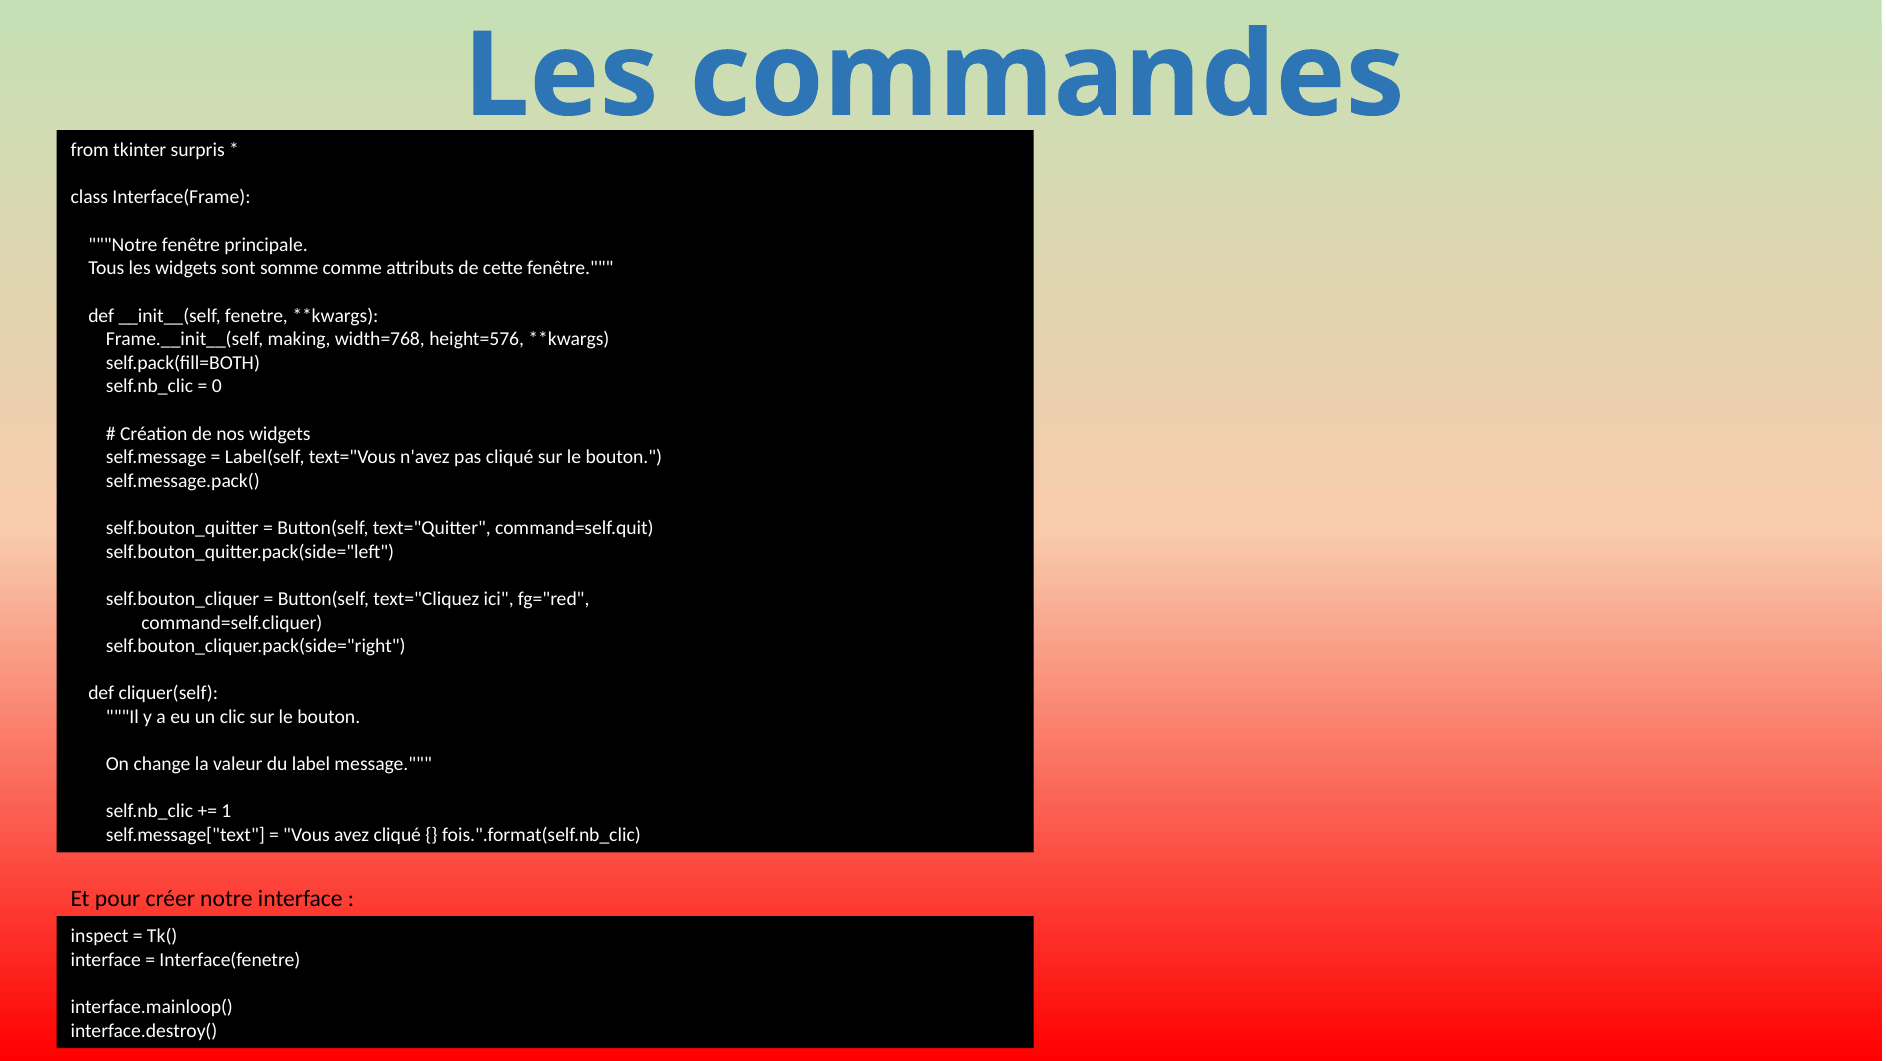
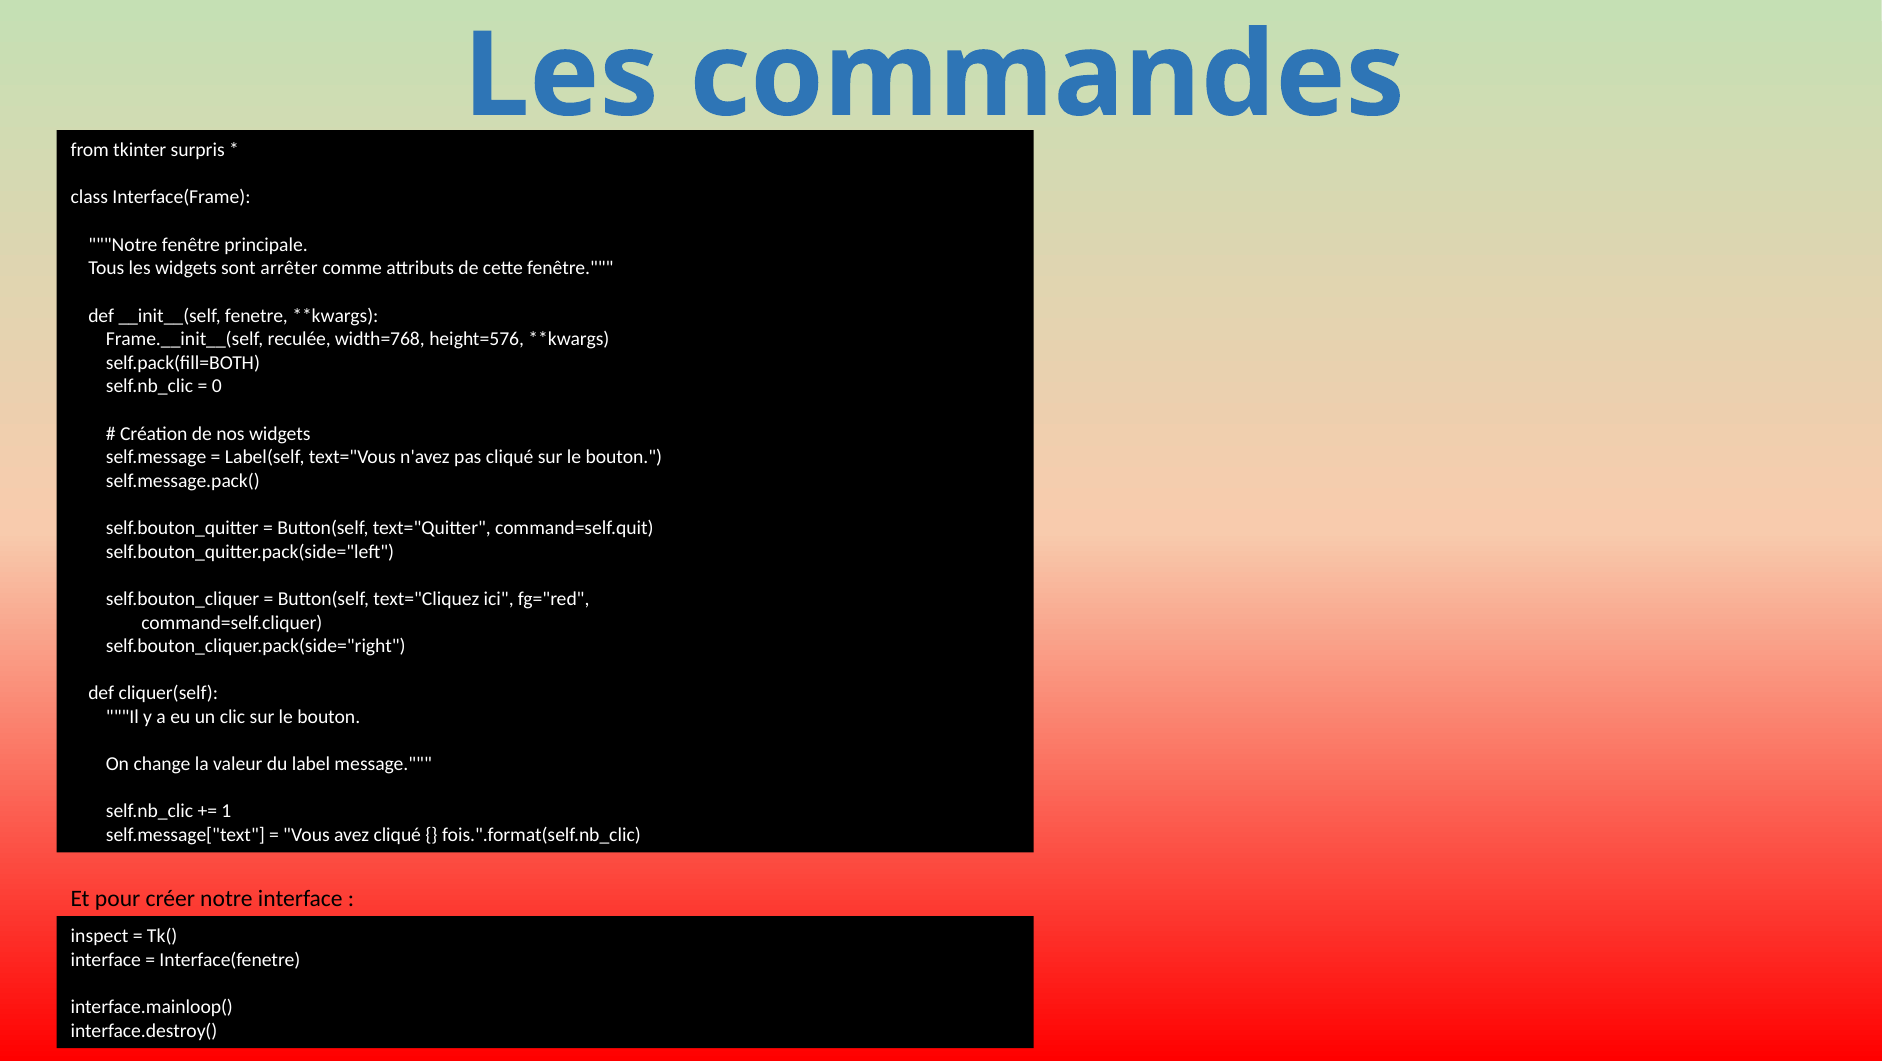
somme: somme -> arrêter
making: making -> reculée
